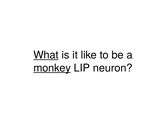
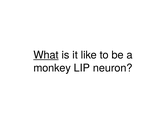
monkey underline: present -> none
